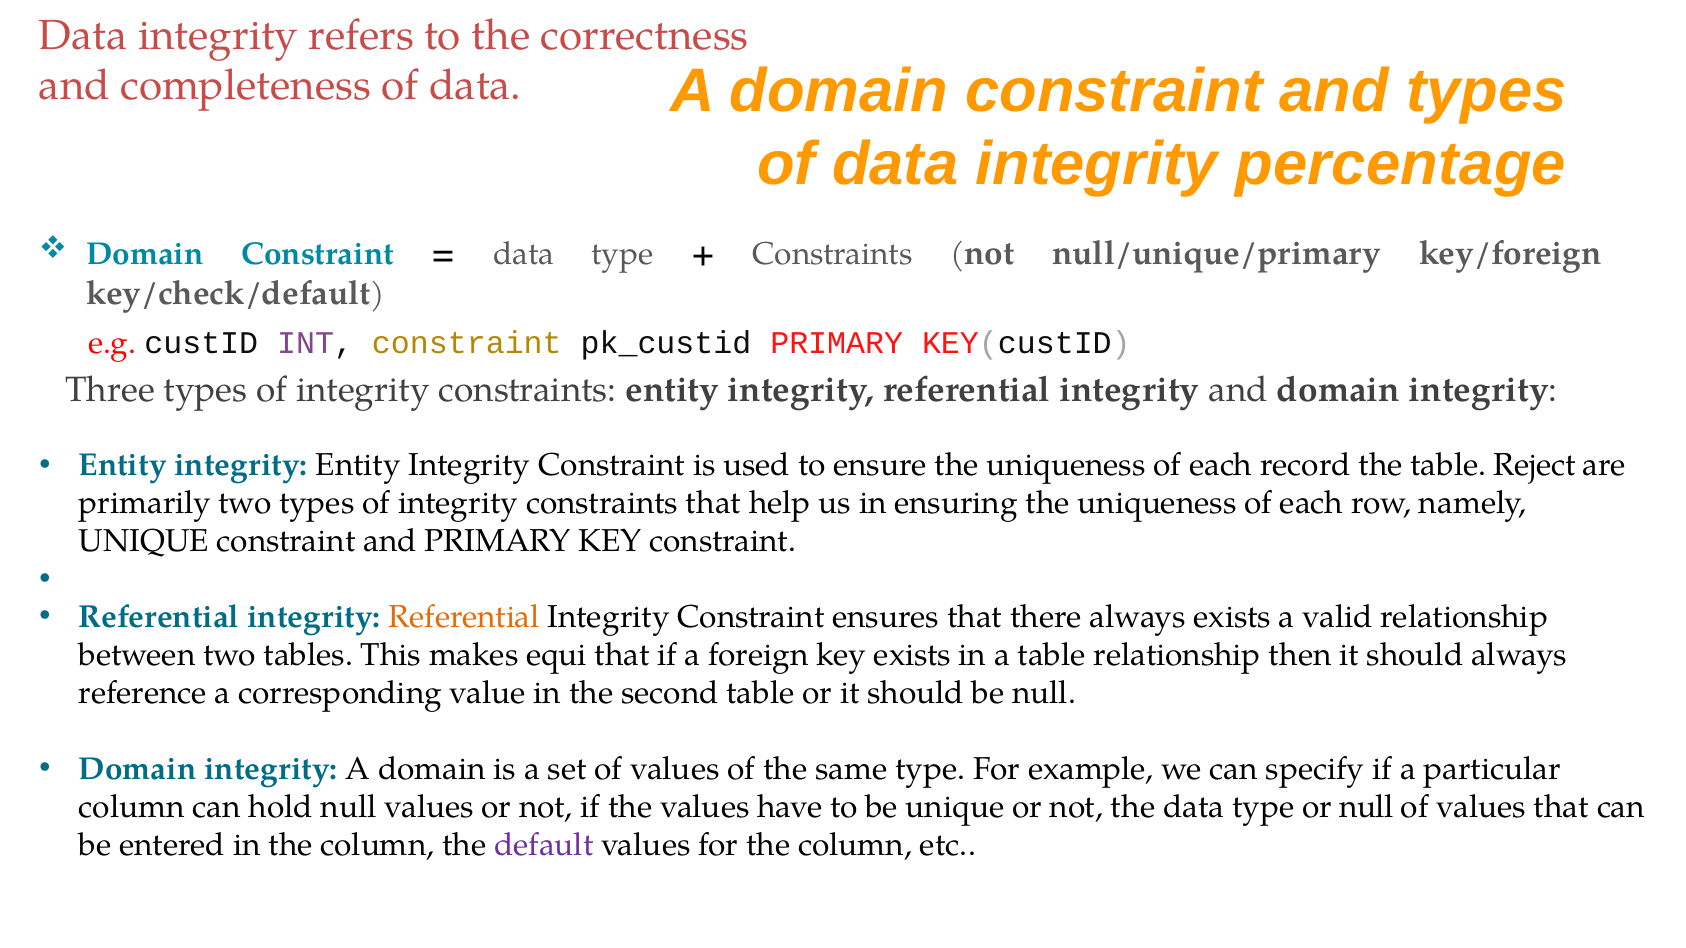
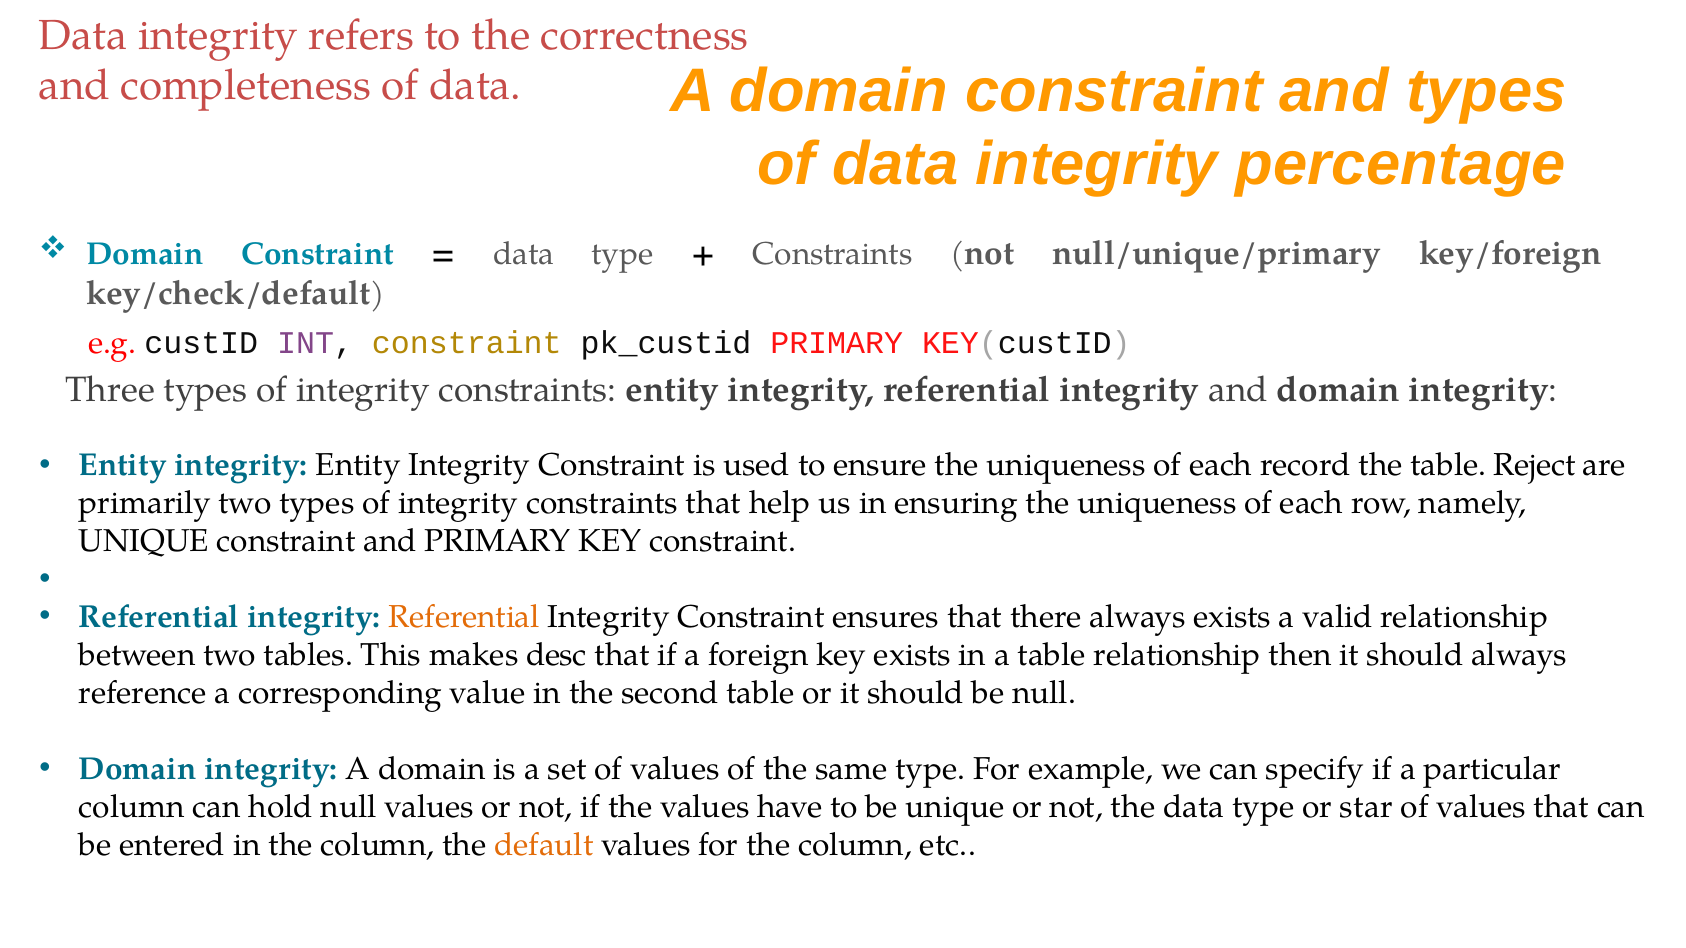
equi: equi -> desc
or null: null -> star
default colour: purple -> orange
